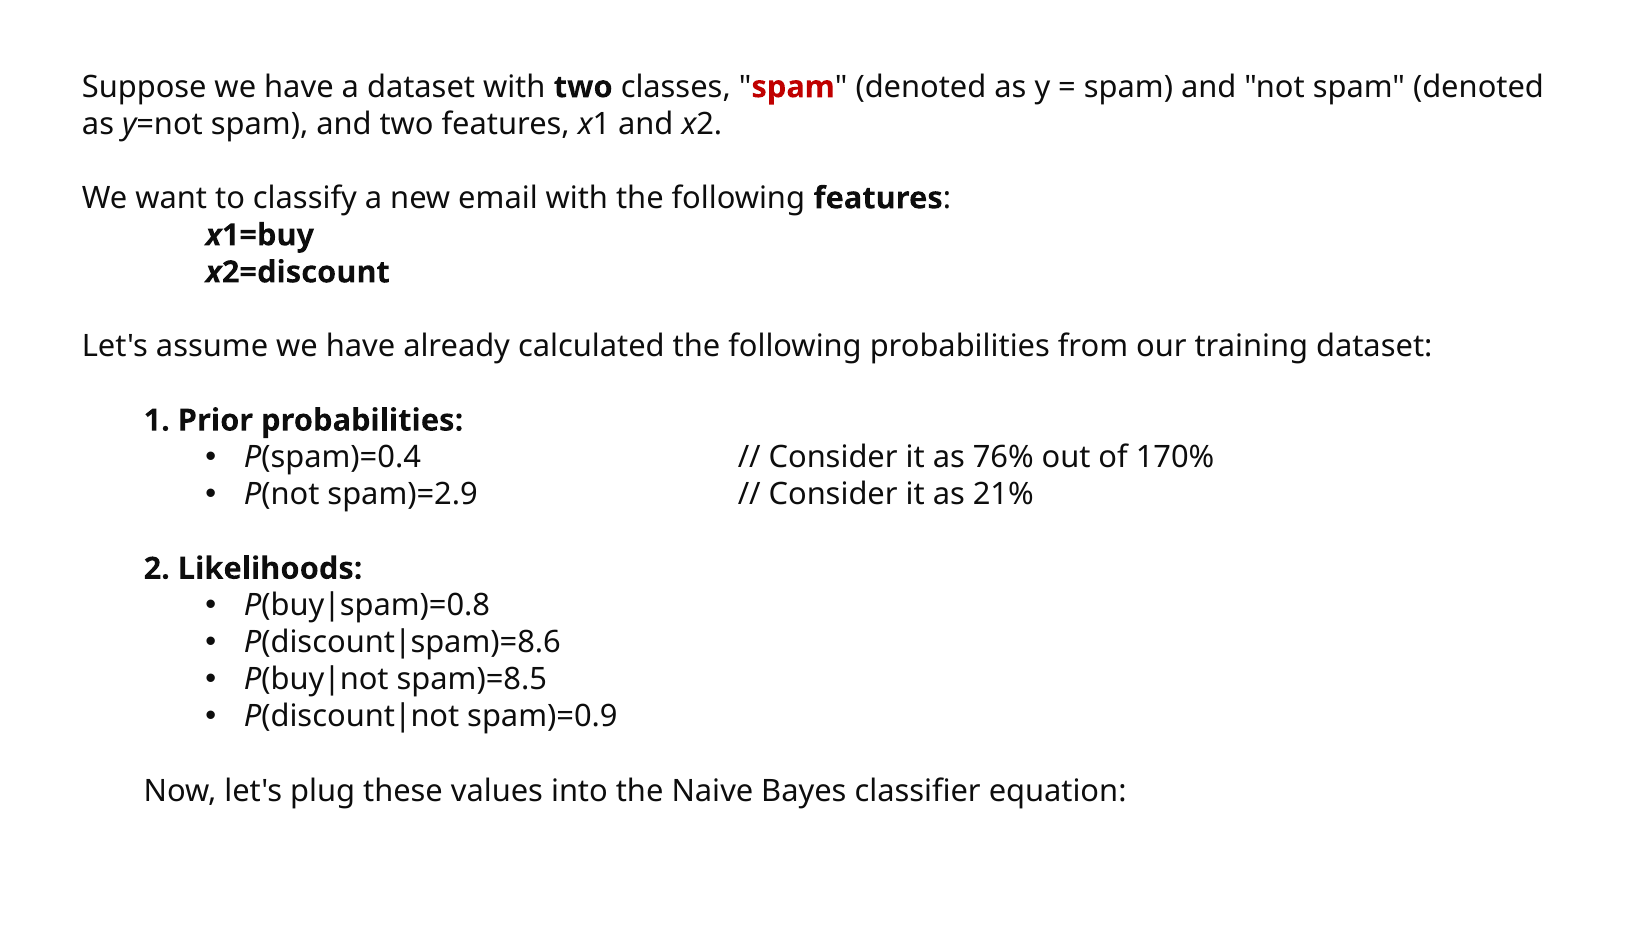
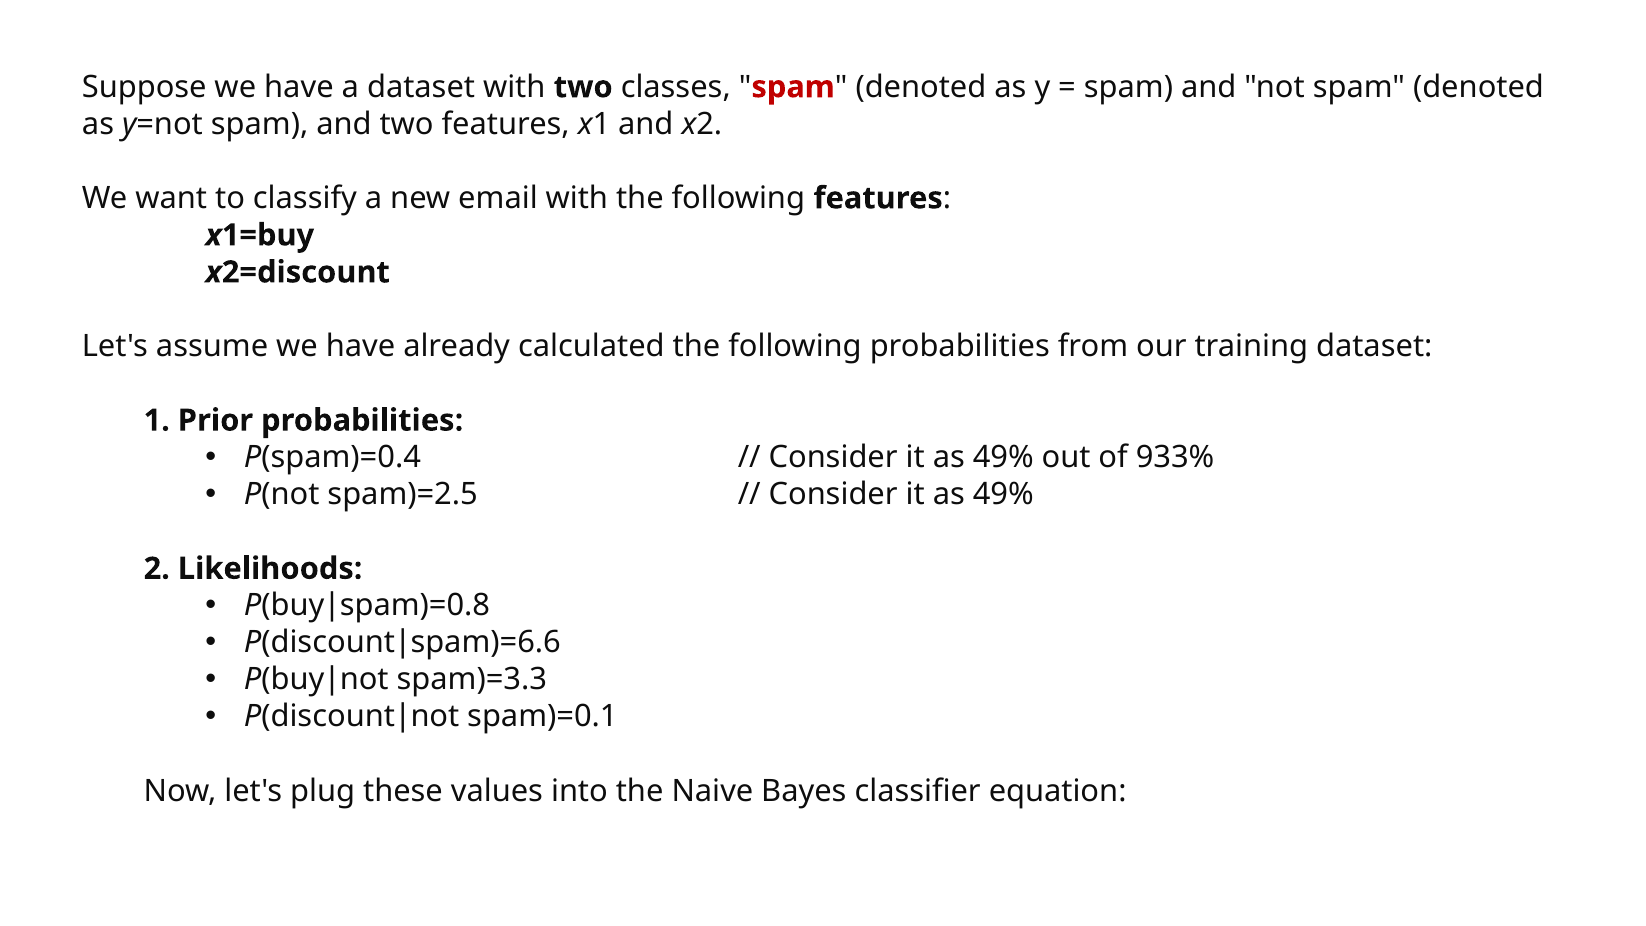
76% at (1003, 457): 76% -> 49%
170%: 170% -> 933%
spam)=2.9: spam)=2.9 -> spam)=2.5
21% at (1003, 494): 21% -> 49%
spam)=8.6: spam)=8.6 -> spam)=6.6
spam)=8.5: spam)=8.5 -> spam)=3.3
spam)=0.9: spam)=0.9 -> spam)=0.1
